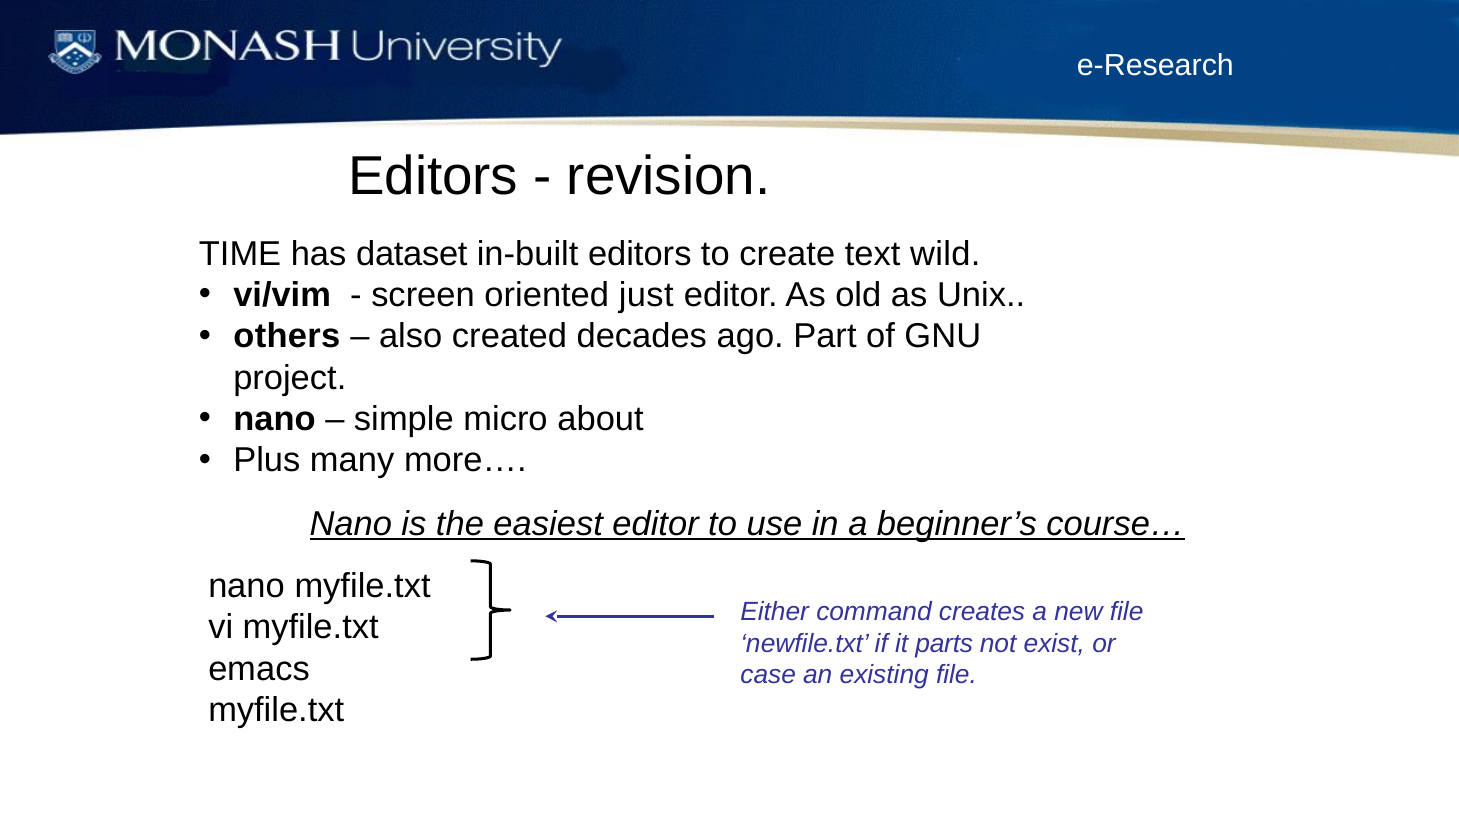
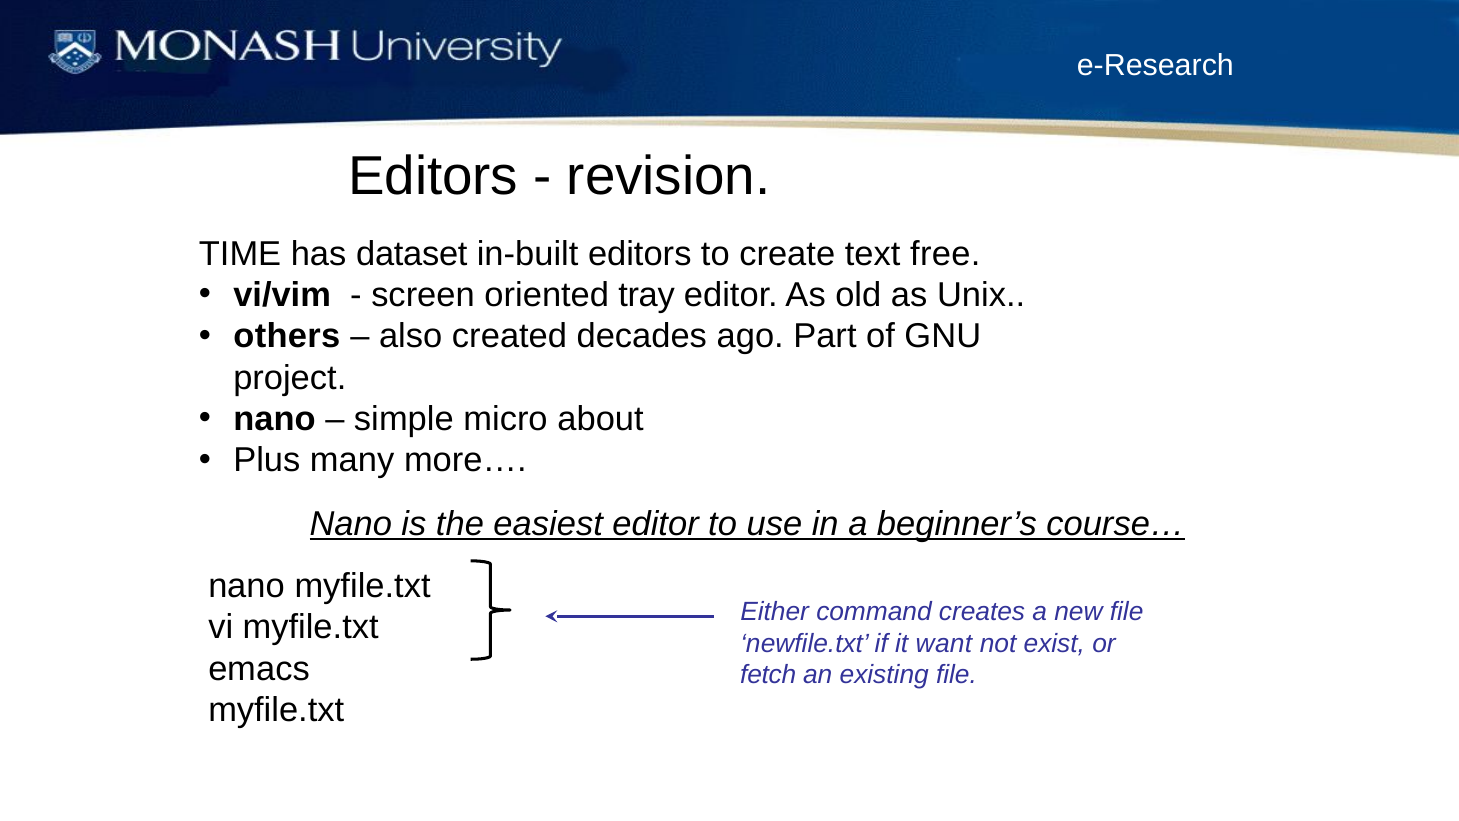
wild: wild -> free
just: just -> tray
parts: parts -> want
case: case -> fetch
